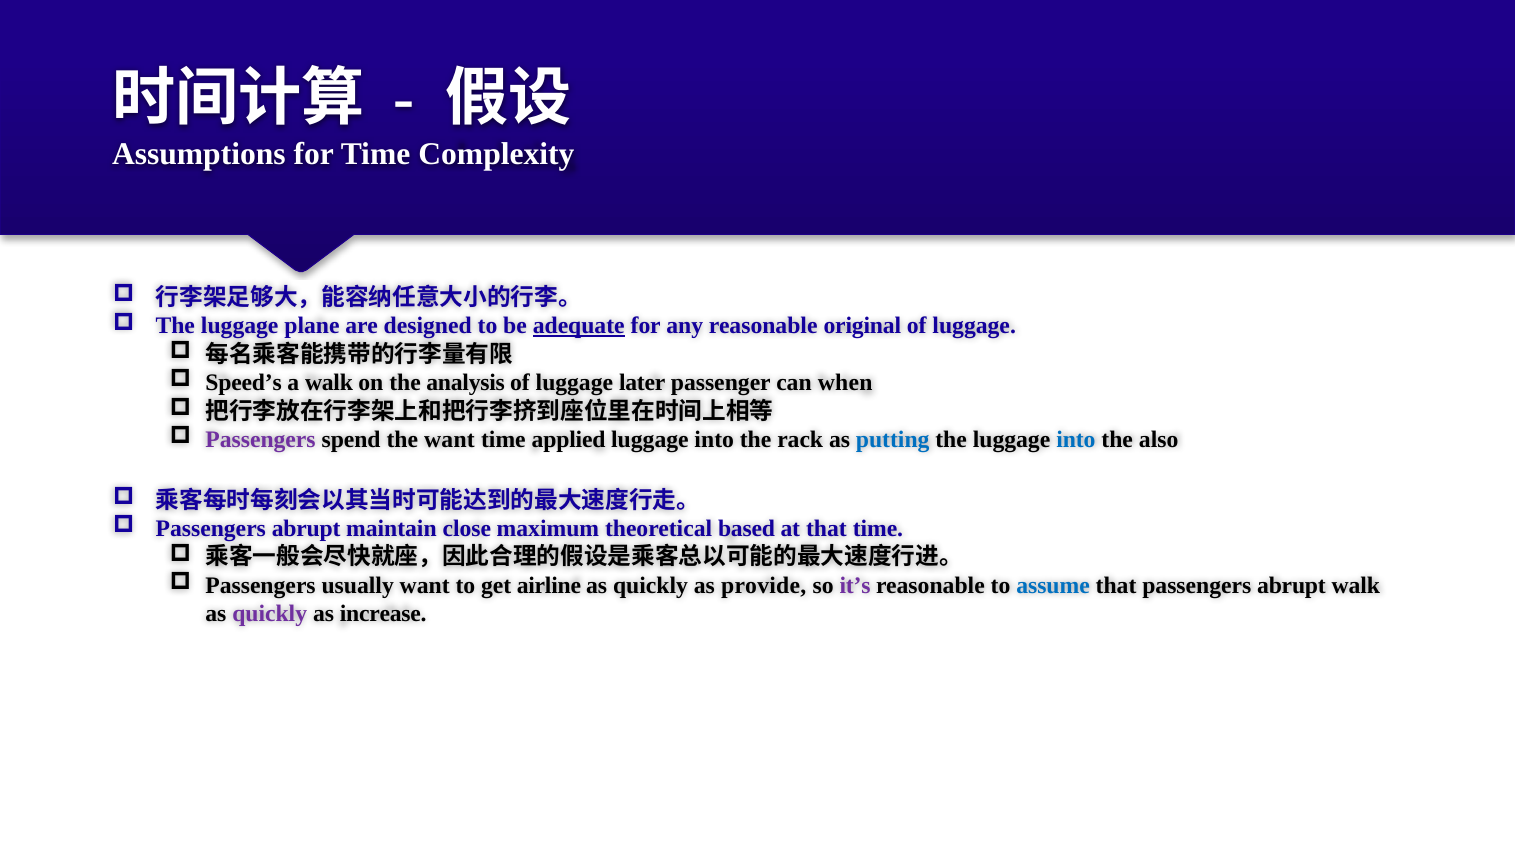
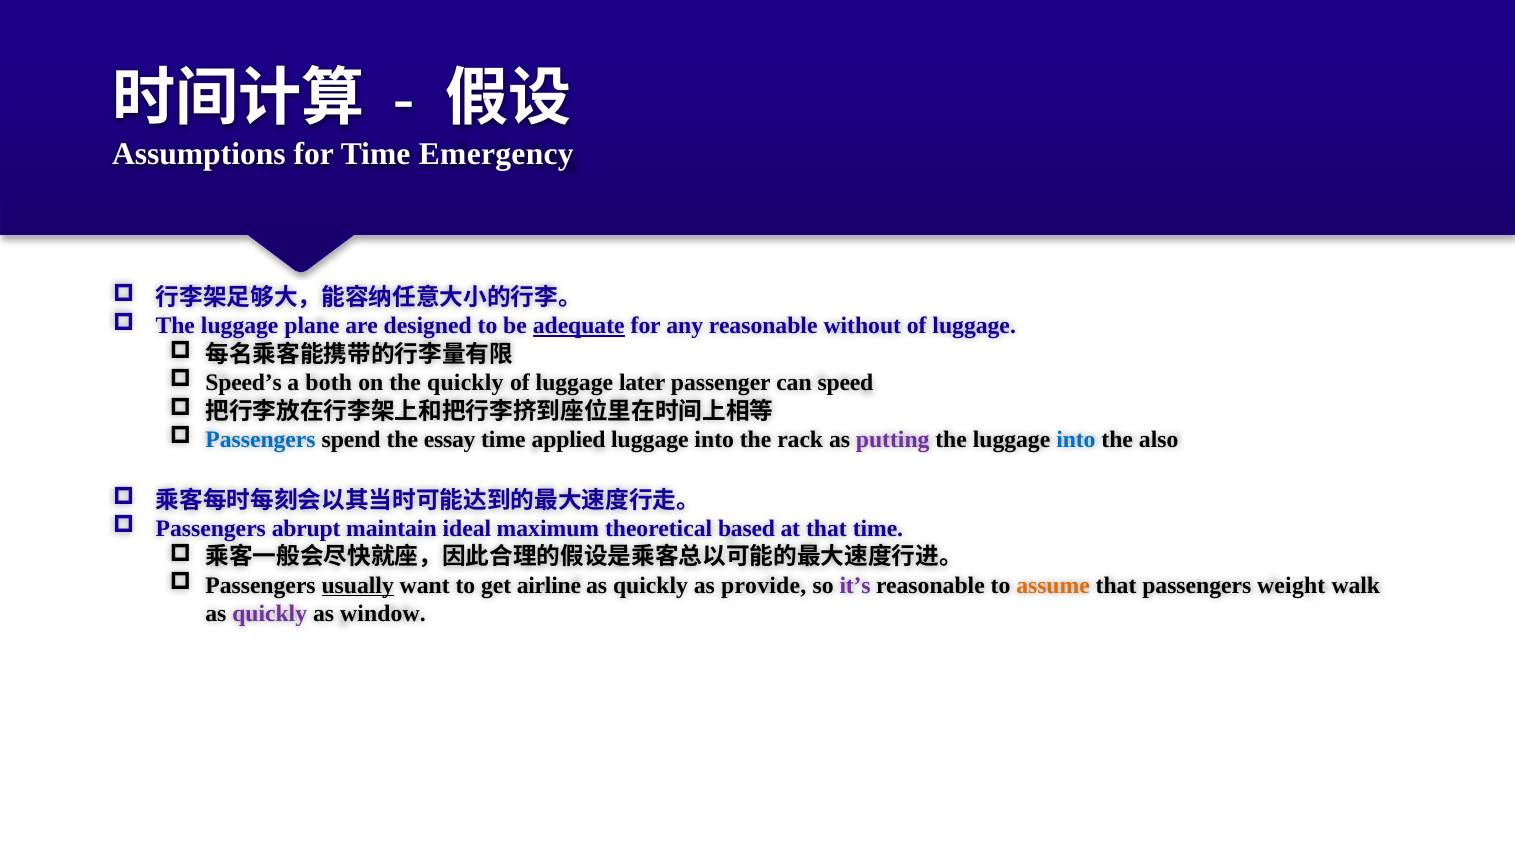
Complexity: Complexity -> Emergency
original: original -> without
a walk: walk -> both
the analysis: analysis -> quickly
when: when -> speed
Passengers at (261, 440) colour: purple -> blue
the want: want -> essay
putting colour: blue -> purple
close: close -> ideal
usually underline: none -> present
assume colour: blue -> orange
that passengers abrupt: abrupt -> weight
increase: increase -> window
